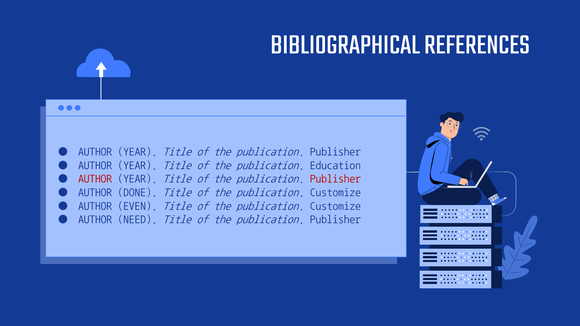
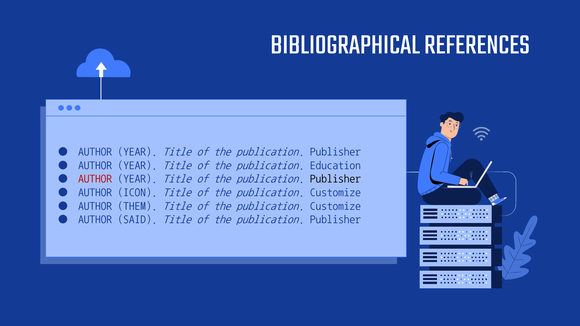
Publisher at (335, 179) colour: red -> black
DONE: DONE -> ICON
EVEN: EVEN -> THEM
NEED: NEED -> SAID
